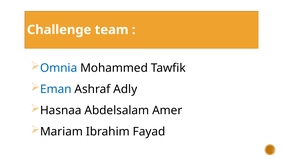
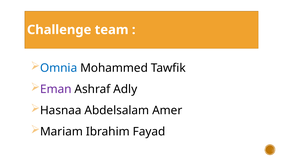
Eman colour: blue -> purple
